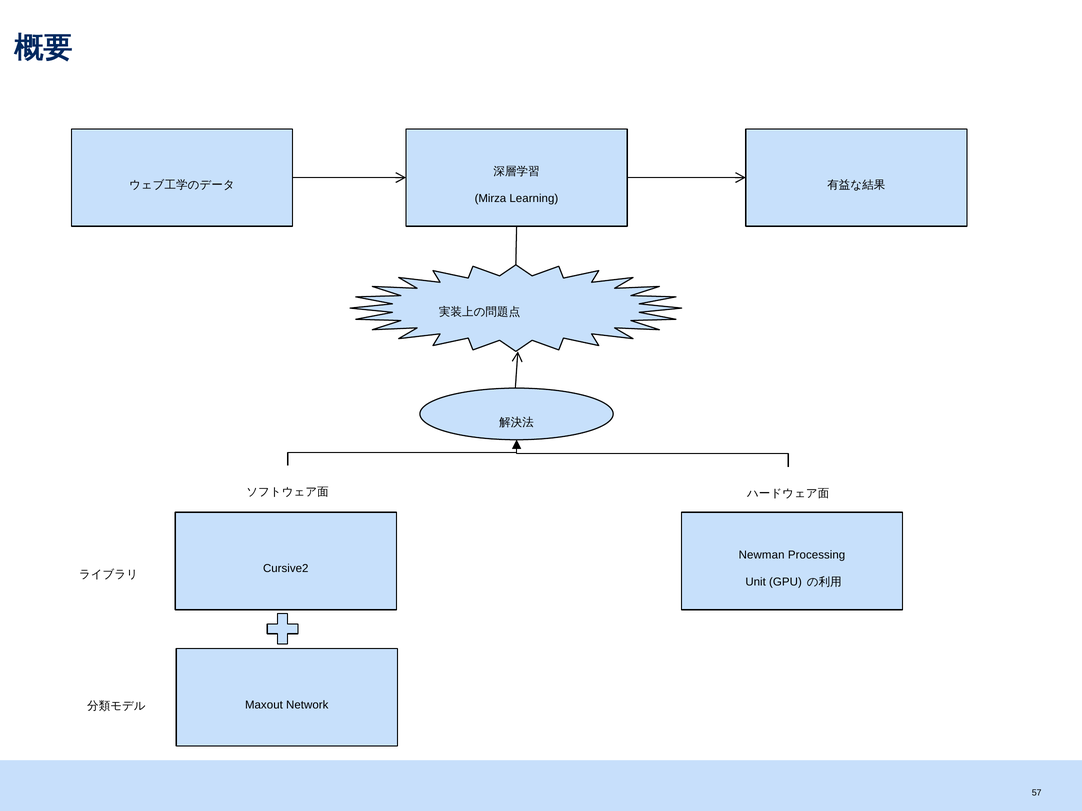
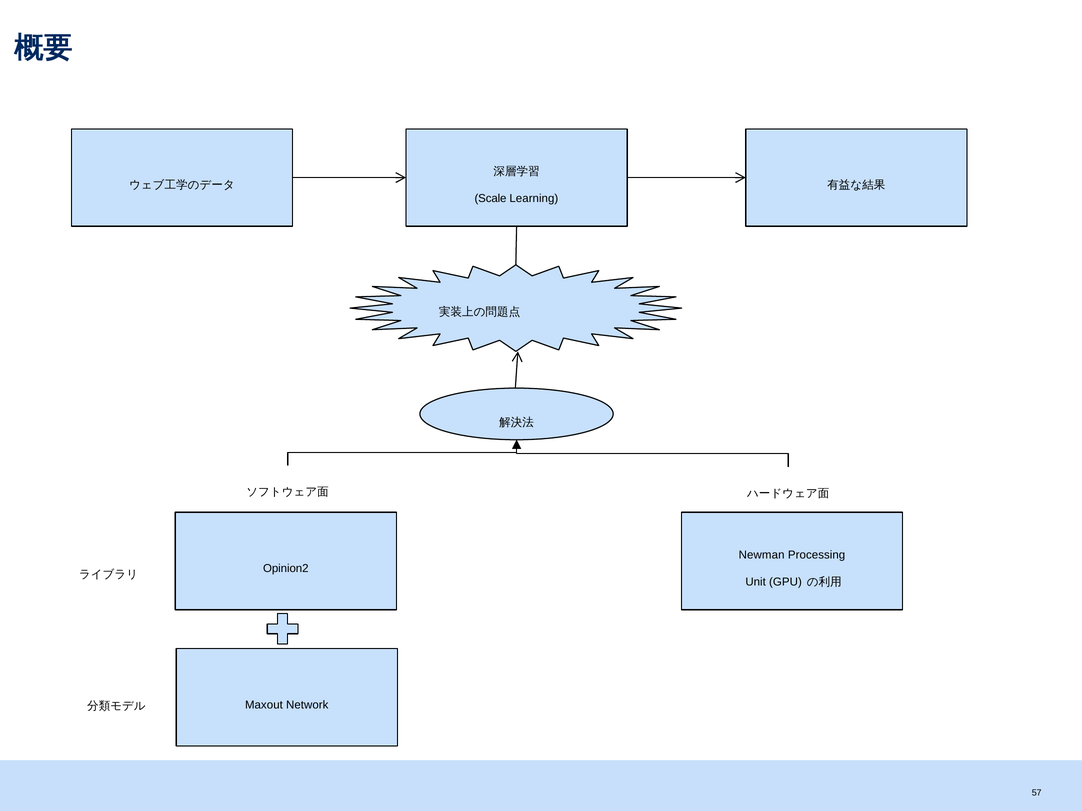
Mirza: Mirza -> Scale
Cursive2: Cursive2 -> Opinion2
